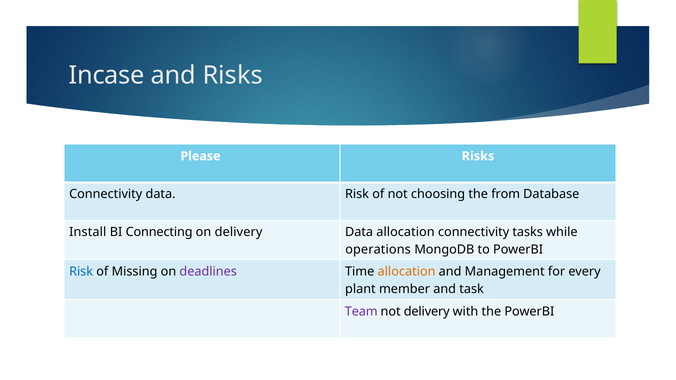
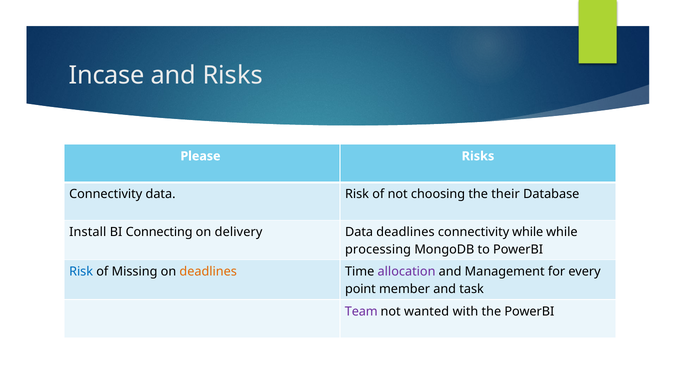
from: from -> their
Data allocation: allocation -> deadlines
connectivity tasks: tasks -> while
operations: operations -> processing
deadlines at (208, 272) colour: purple -> orange
allocation at (407, 272) colour: orange -> purple
plant: plant -> point
not delivery: delivery -> wanted
